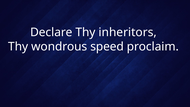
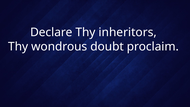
speed: speed -> doubt
